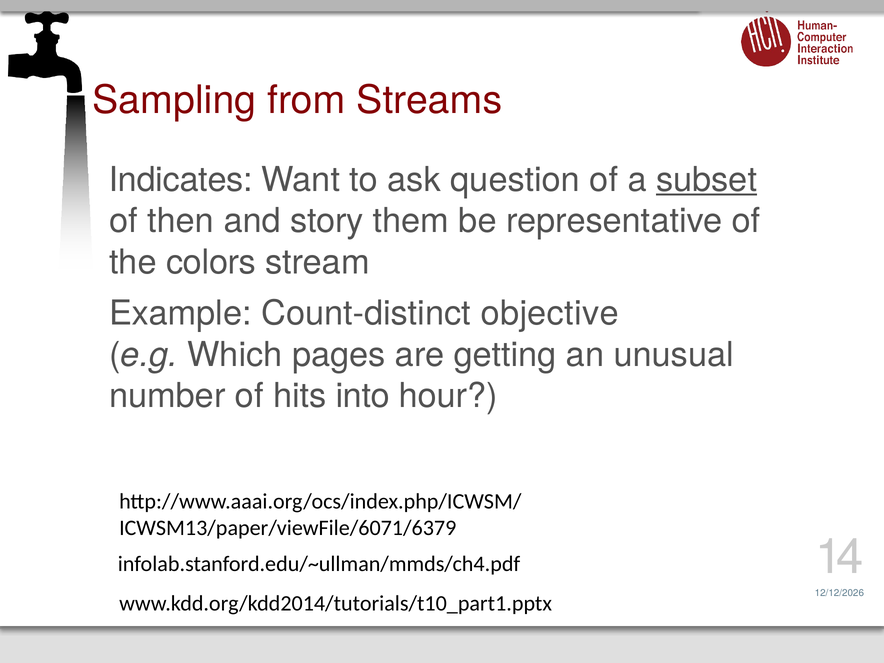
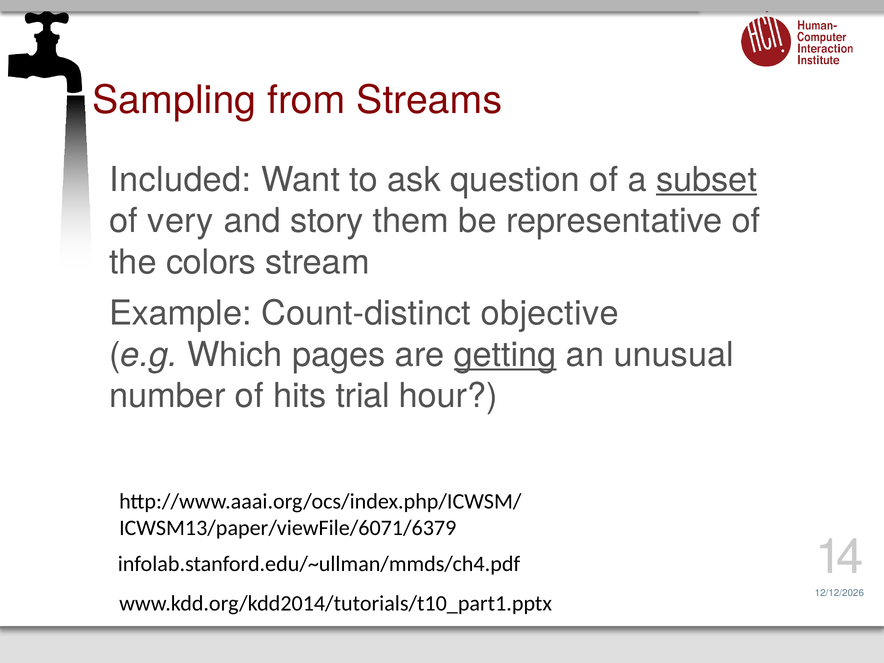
Indicates: Indicates -> Included
then: then -> very
getting underline: none -> present
into: into -> trial
